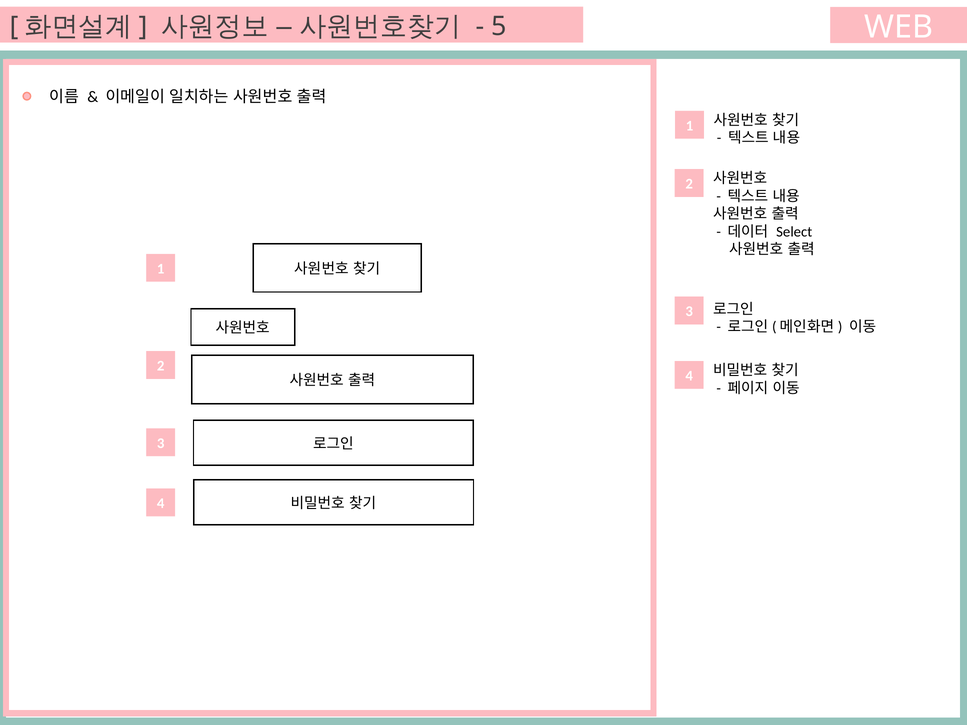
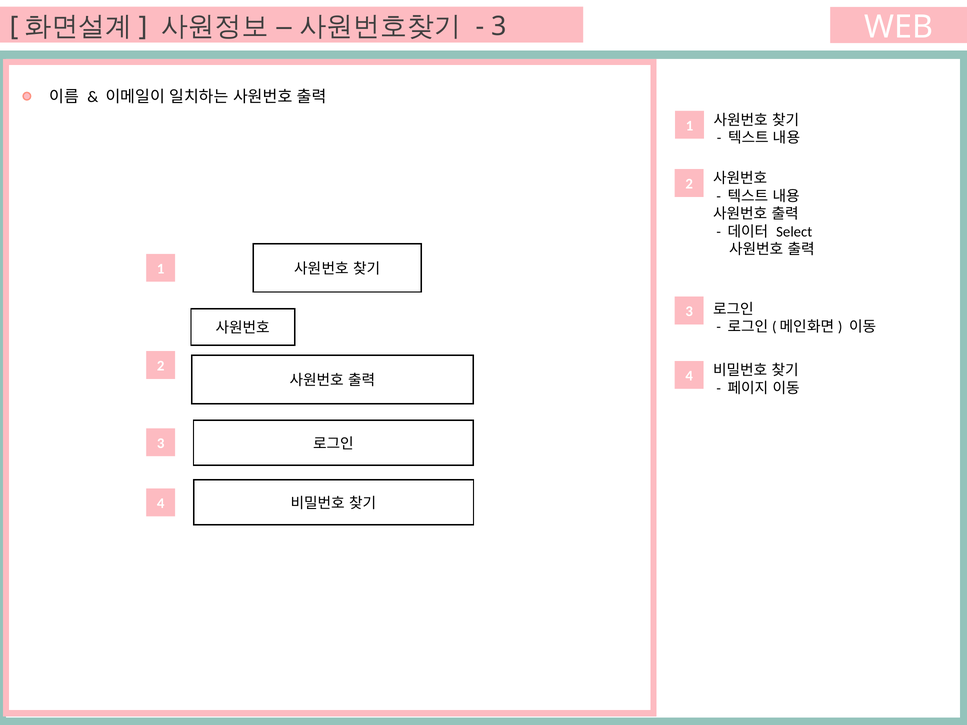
5 at (499, 27): 5 -> 3
